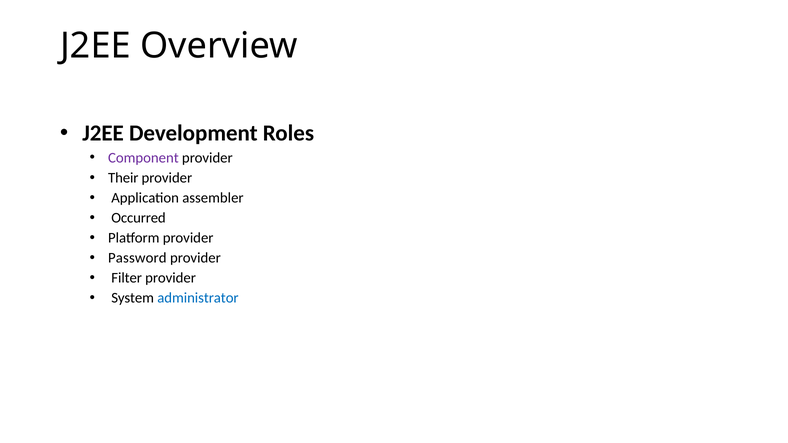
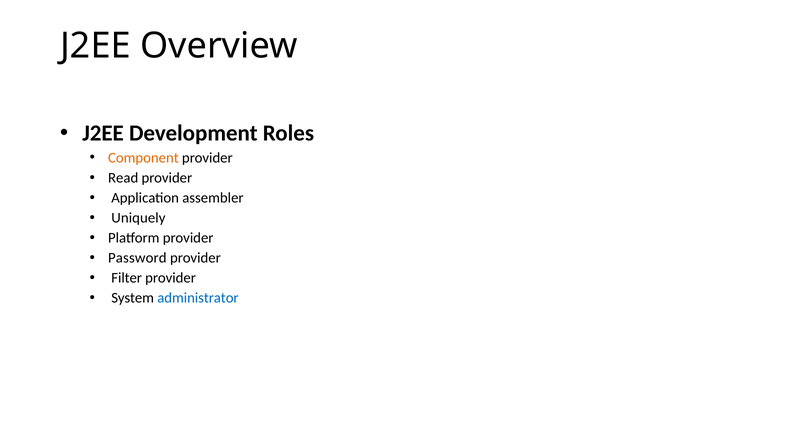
Component colour: purple -> orange
Their: Their -> Read
Occurred: Occurred -> Uniquely
